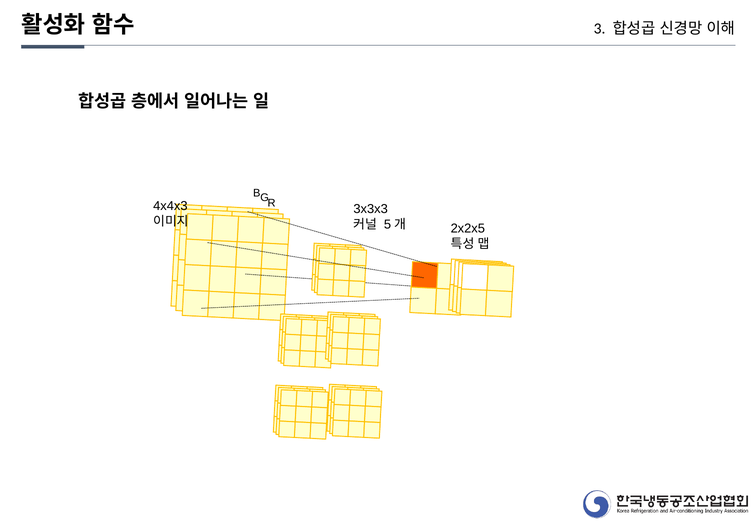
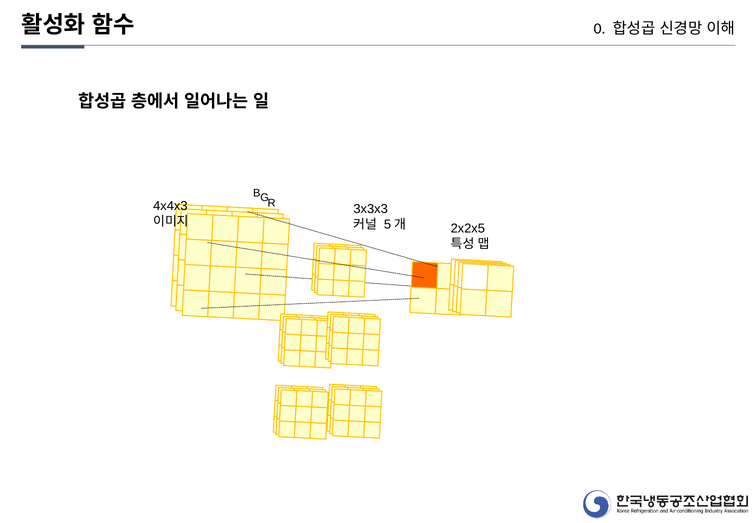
3: 3 -> 0
